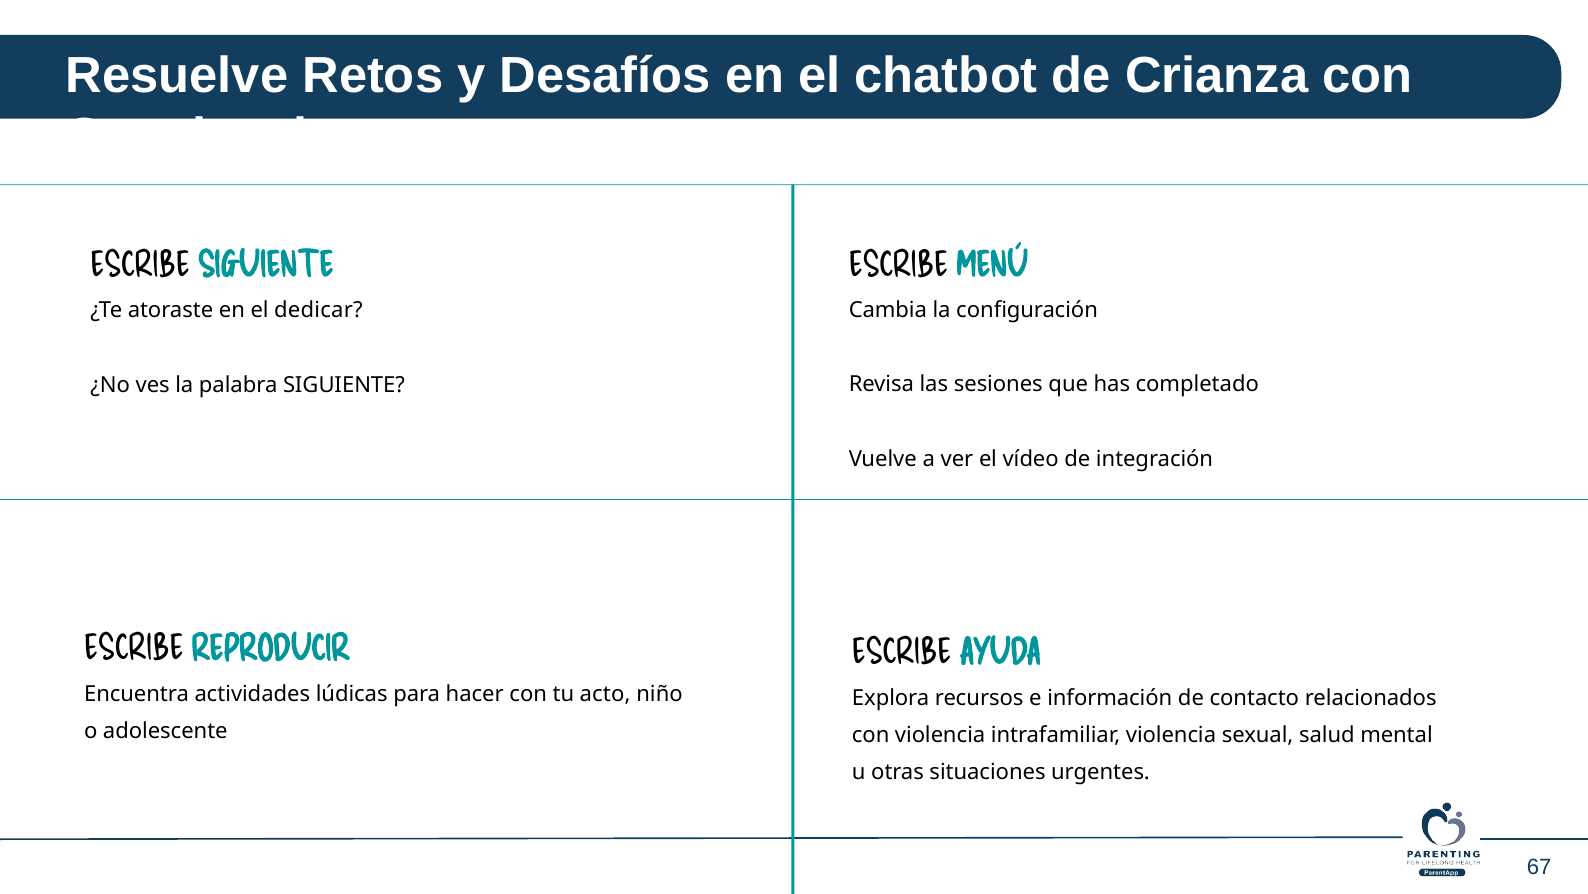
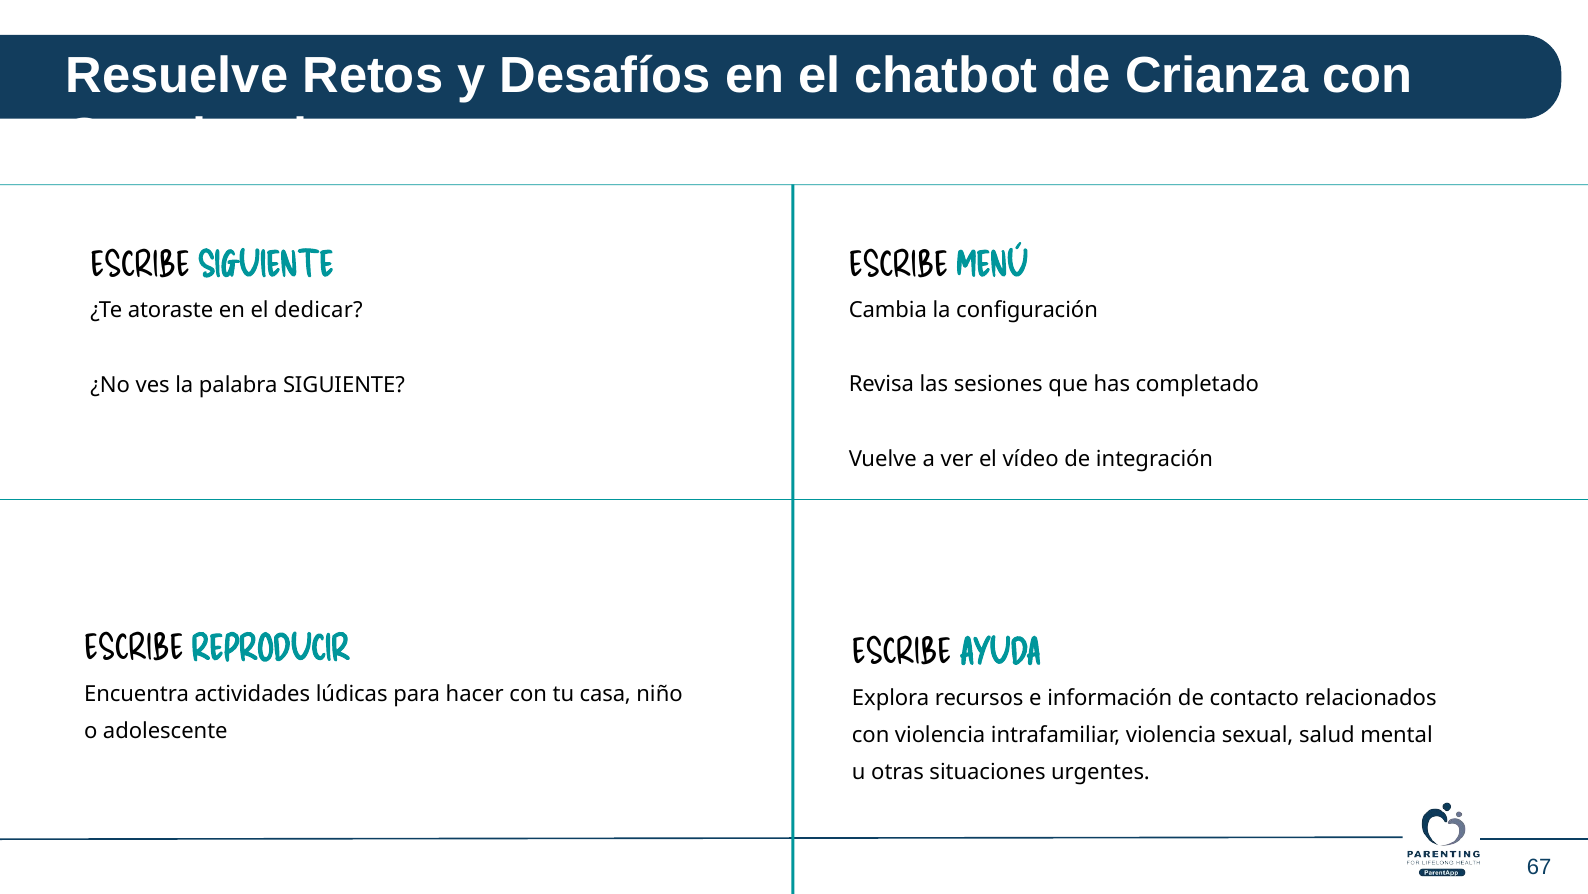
acto: acto -> casa
